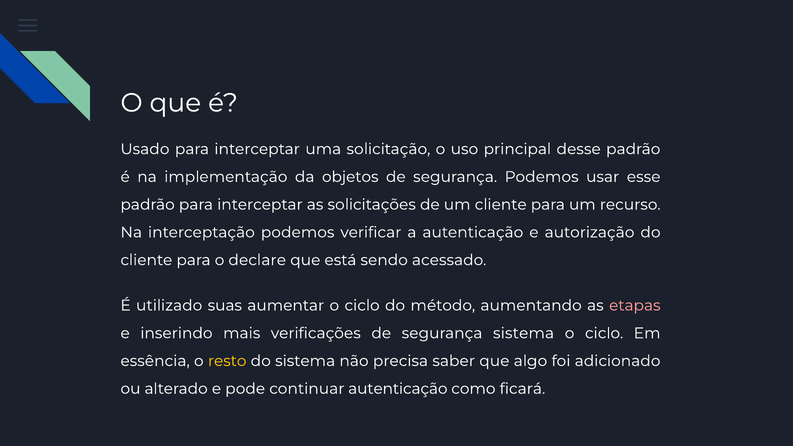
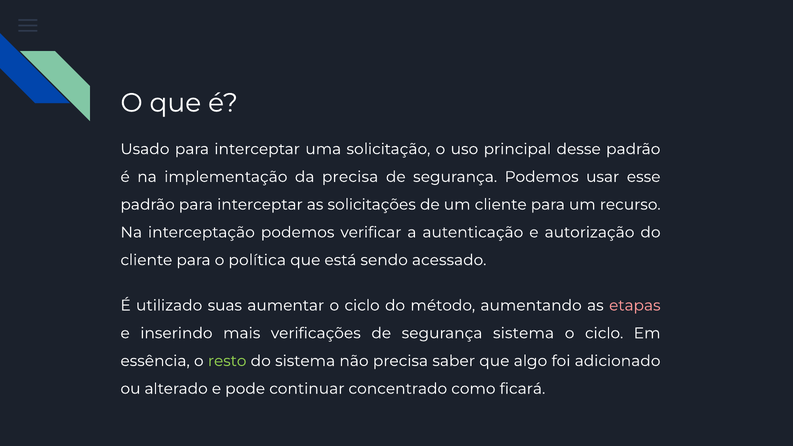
da objetos: objetos -> precisa
declare: declare -> política
resto colour: yellow -> light green
continuar autenticação: autenticação -> concentrado
